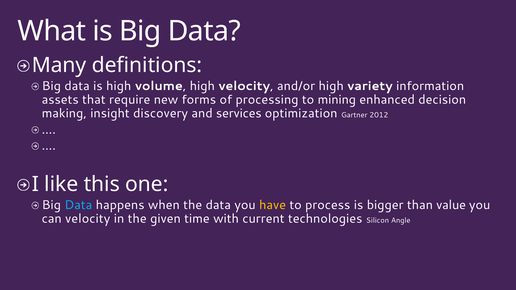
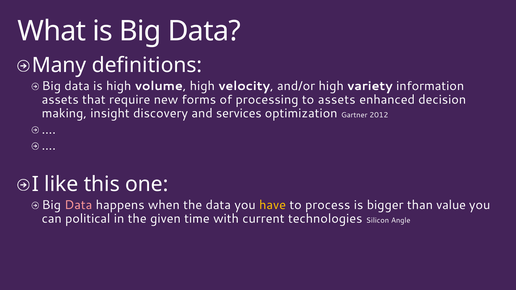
to mining: mining -> assets
Data at (78, 205) colour: light blue -> pink
can velocity: velocity -> political
